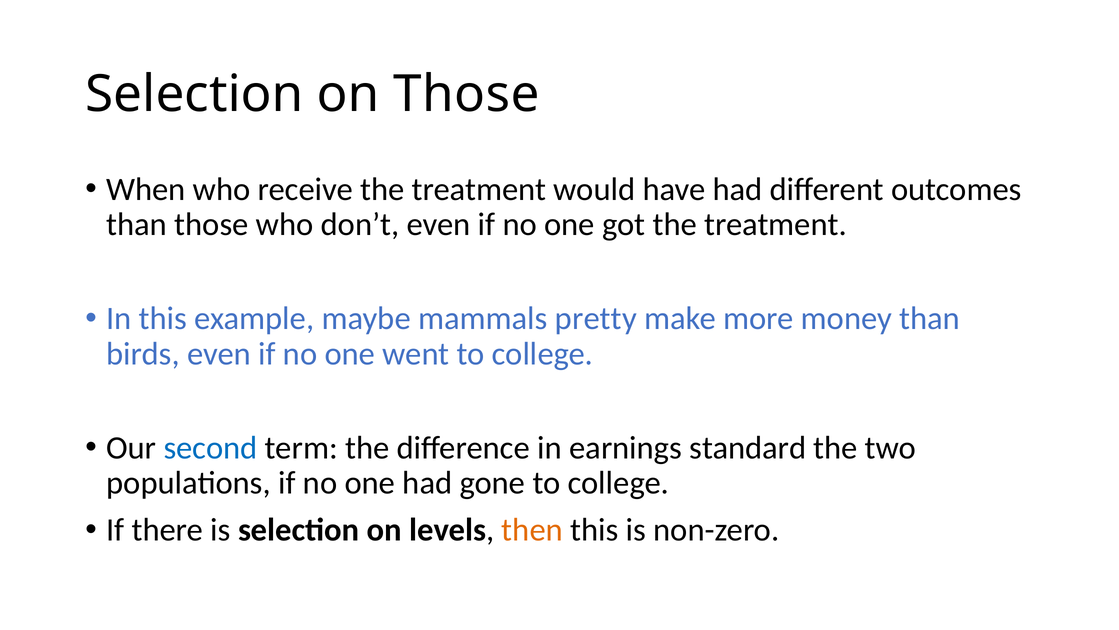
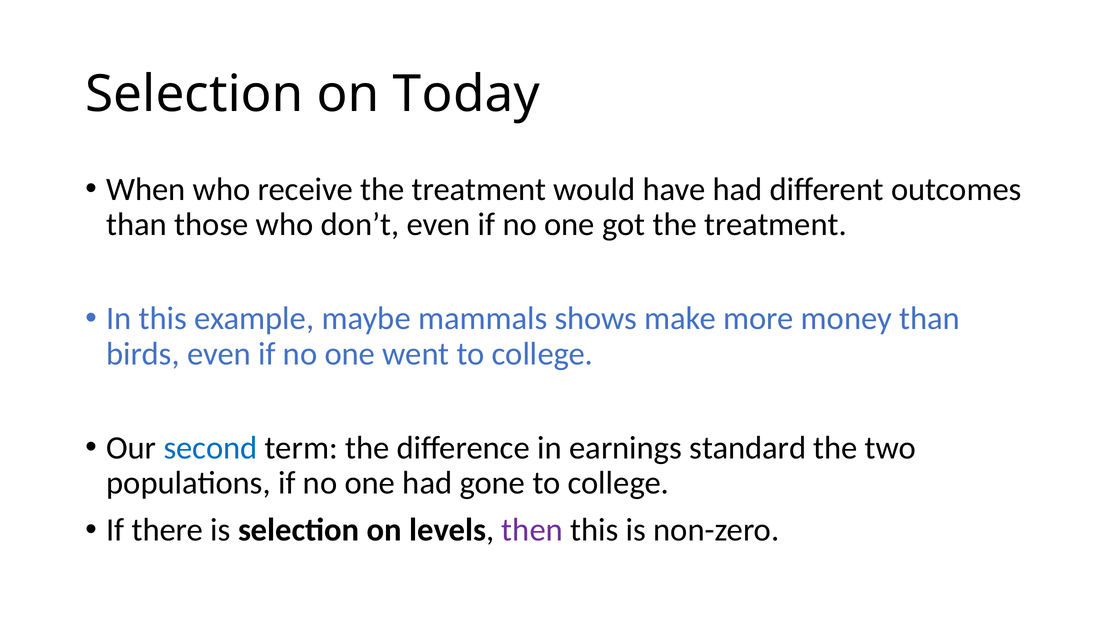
on Those: Those -> Today
pretty: pretty -> shows
then colour: orange -> purple
